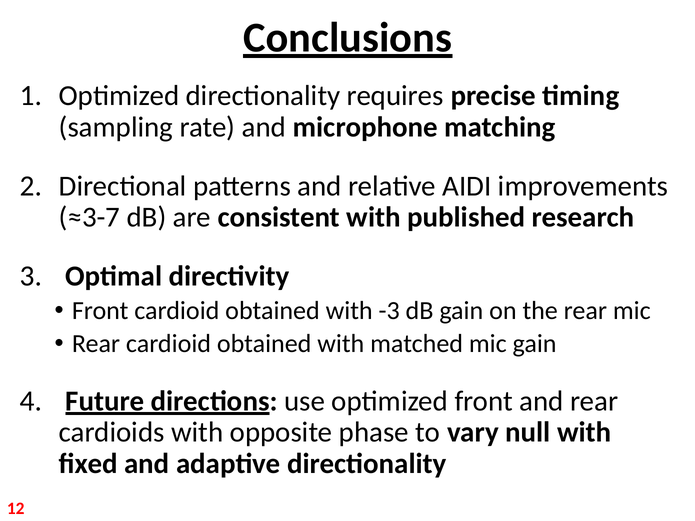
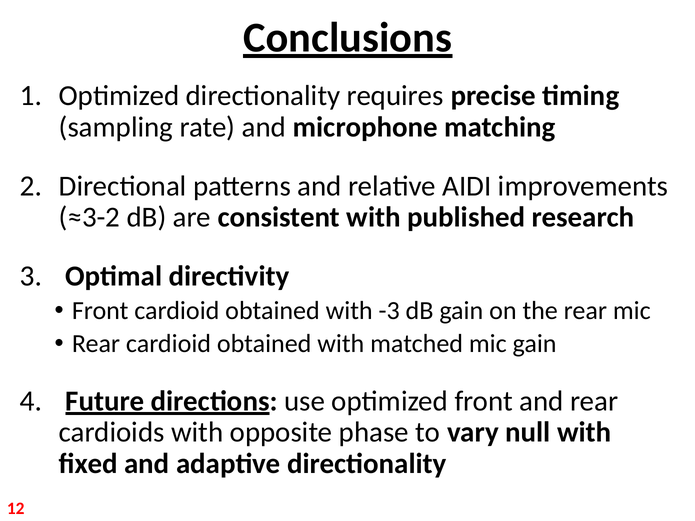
≈3-7: ≈3-7 -> ≈3-2
